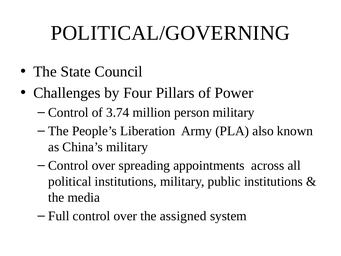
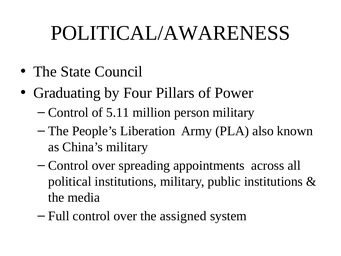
POLITICAL/GOVERNING: POLITICAL/GOVERNING -> POLITICAL/AWARENESS
Challenges: Challenges -> Graduating
3.74: 3.74 -> 5.11
